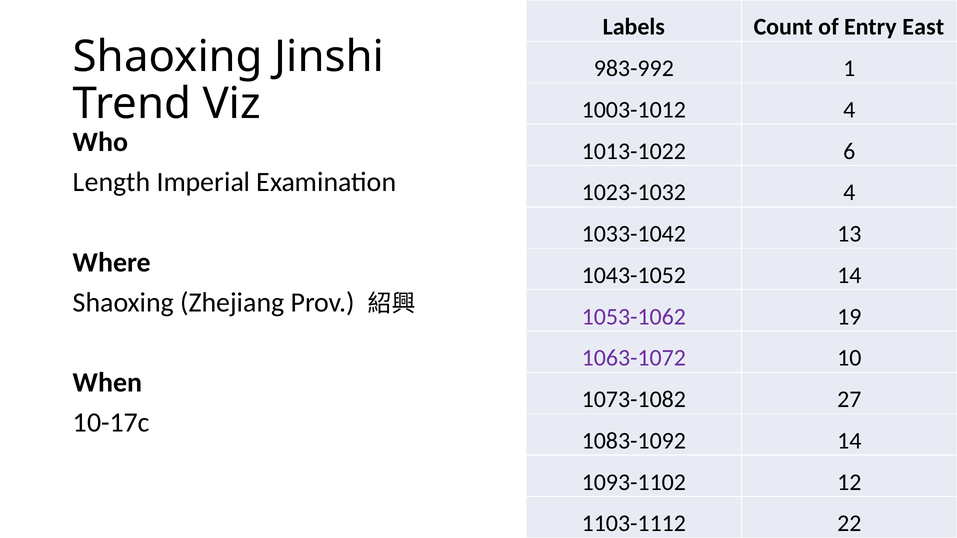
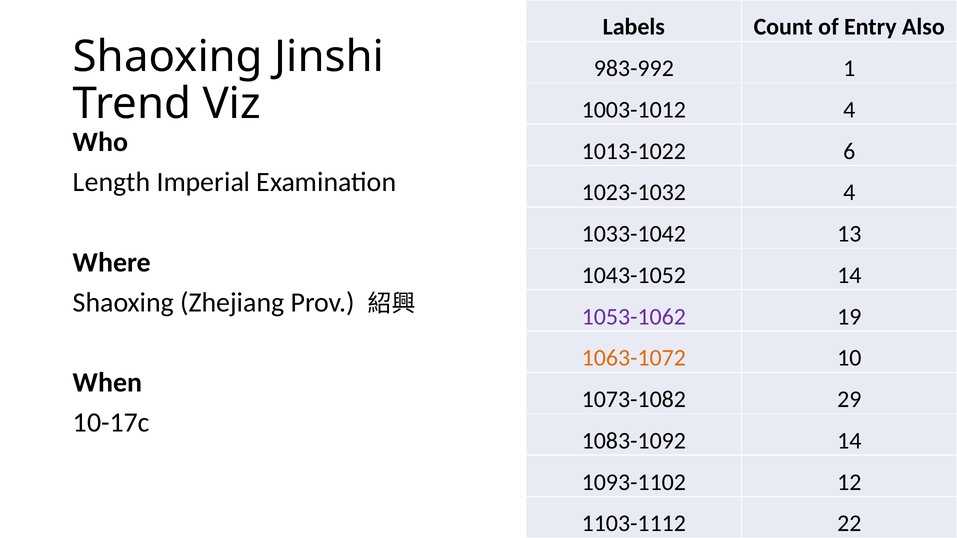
East: East -> Also
1063-1072 colour: purple -> orange
27: 27 -> 29
